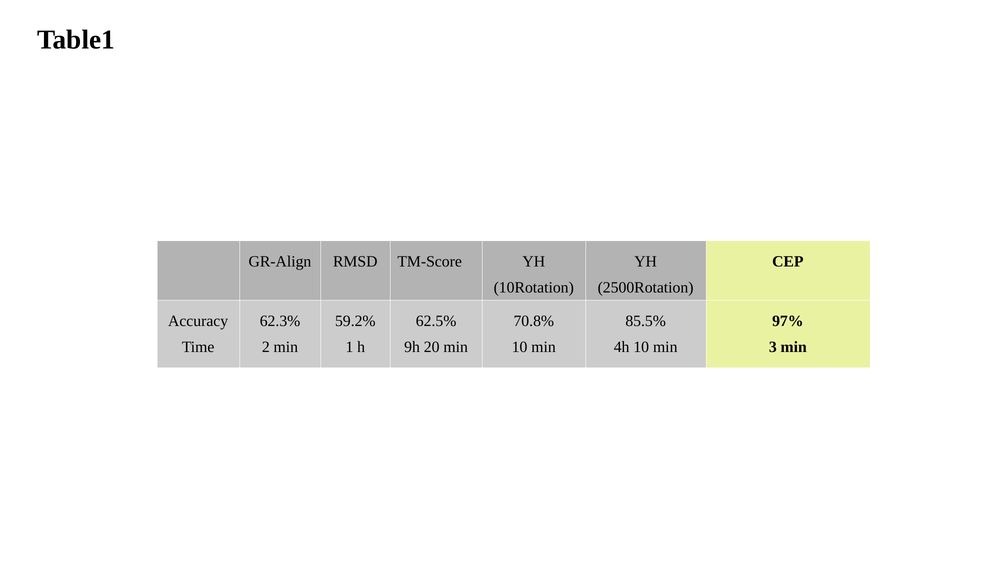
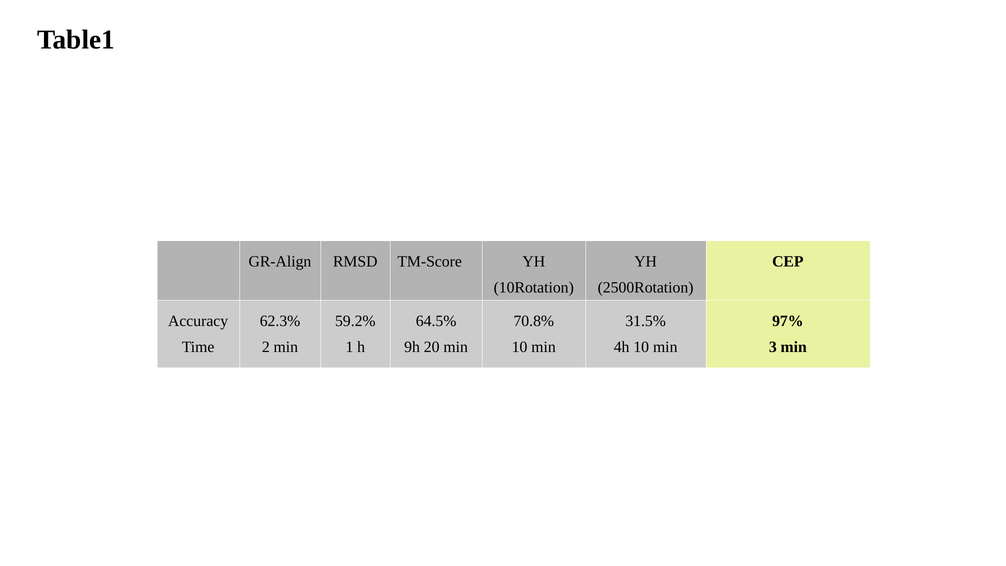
62.5%: 62.5% -> 64.5%
85.5%: 85.5% -> 31.5%
